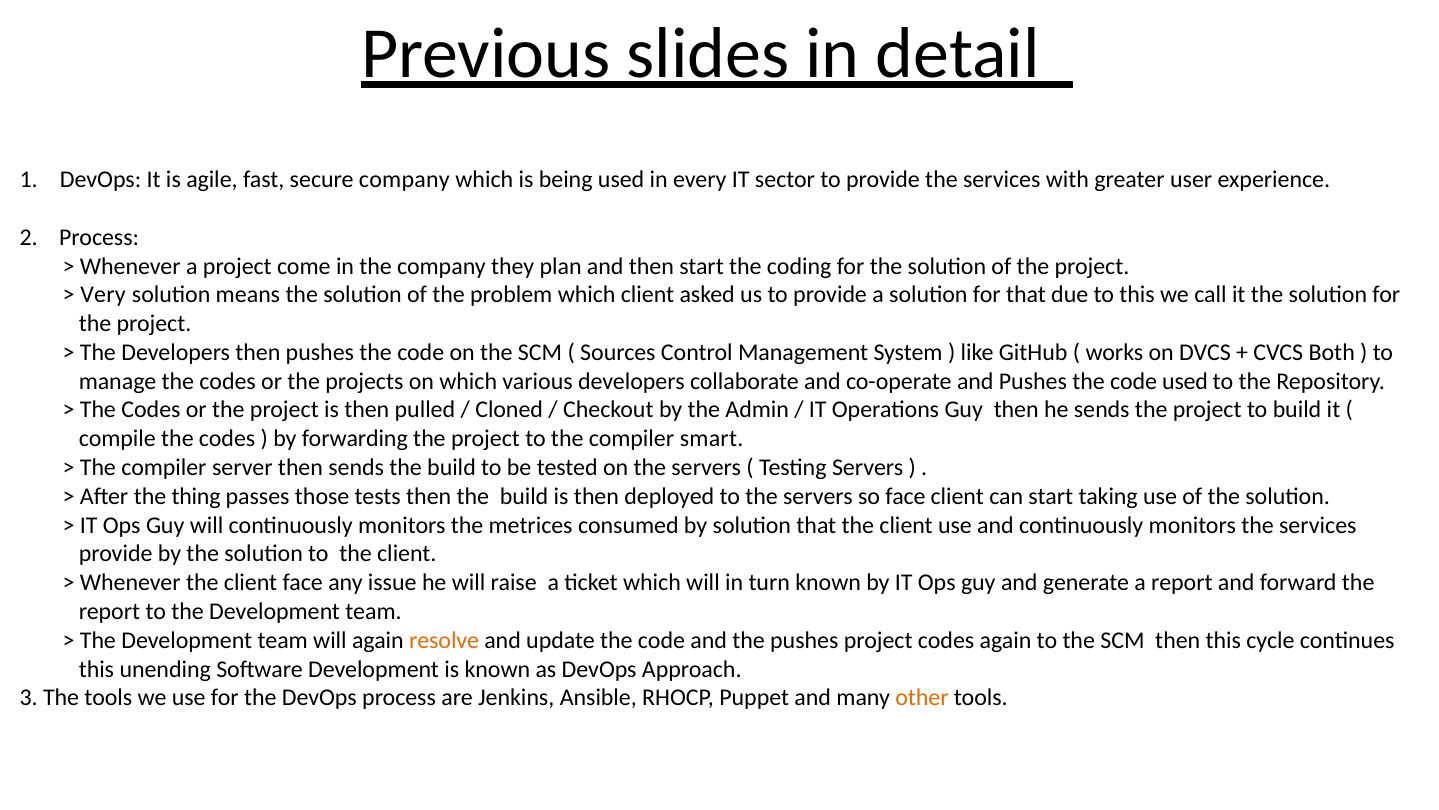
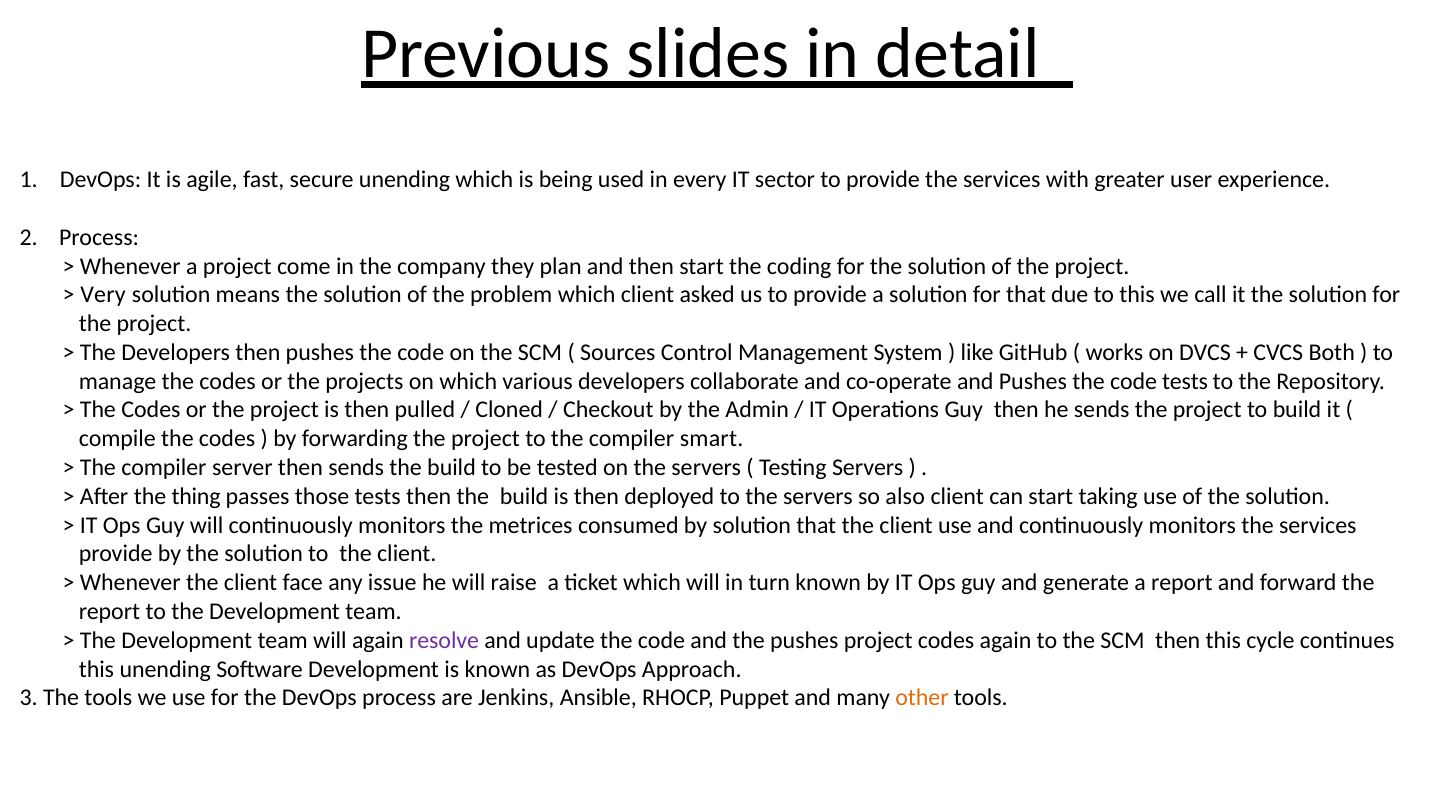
secure company: company -> unending
code used: used -> tests
so face: face -> also
resolve colour: orange -> purple
